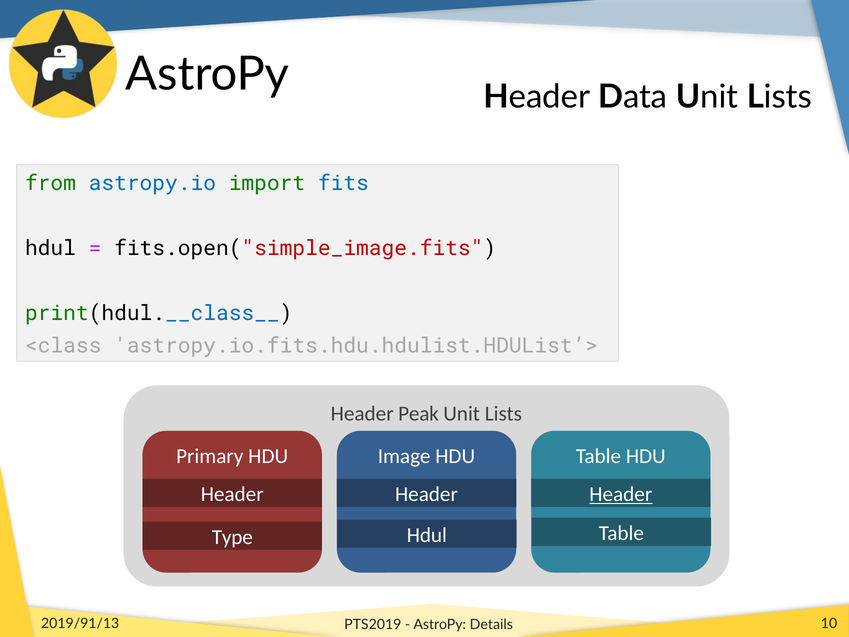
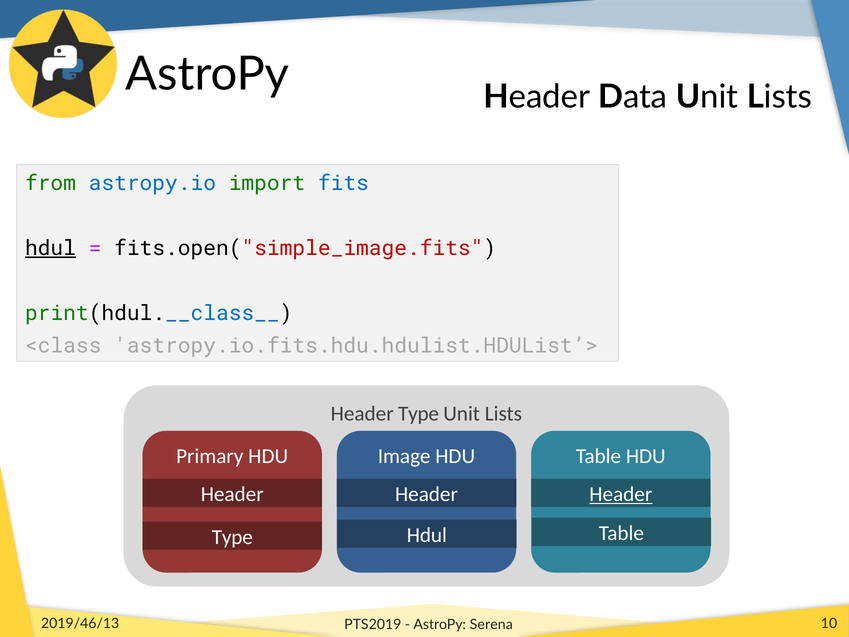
hdul at (50, 248) underline: none -> present
Peak at (419, 413): Peak -> Type
2019/91/13: 2019/91/13 -> 2019/46/13
Details: Details -> Serena
